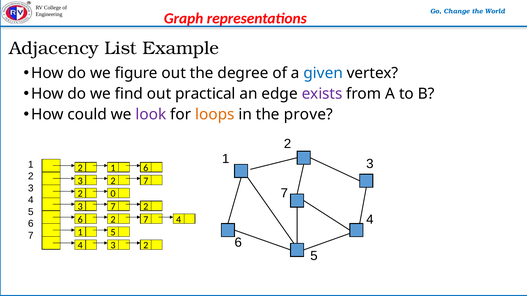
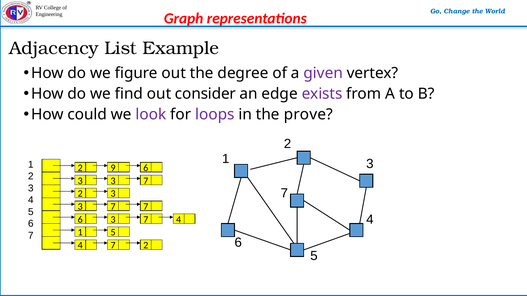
given colour: blue -> purple
practical: practical -> consider
loops colour: orange -> purple
1 at (113, 168): 1 -> 9
2 at (113, 181): 2 -> 3
0 at (113, 194): 0 -> 3
3 7 2: 2 -> 7
2 at (113, 220): 2 -> 3
4 3: 3 -> 7
